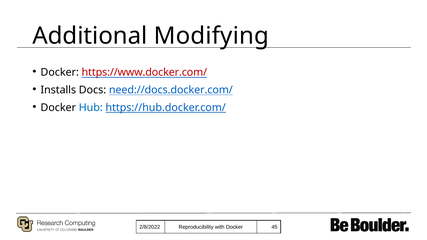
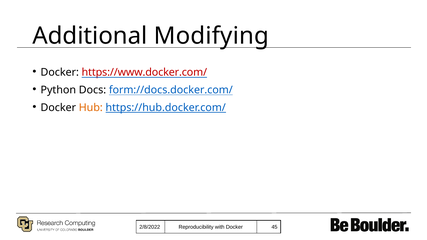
Installs: Installs -> Python
need://docs.docker.com/: need://docs.docker.com/ -> form://docs.docker.com/
Hub colour: blue -> orange
